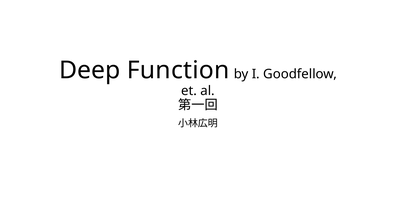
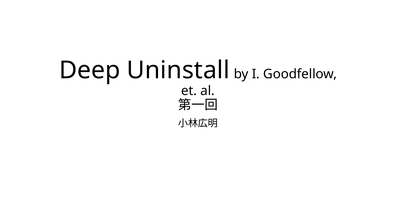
Function: Function -> Uninstall
